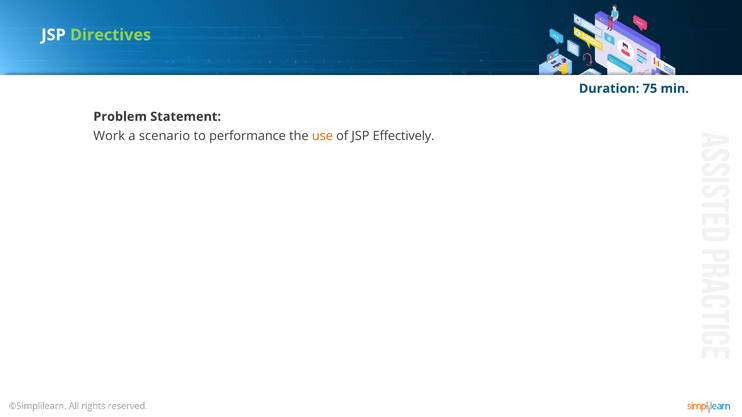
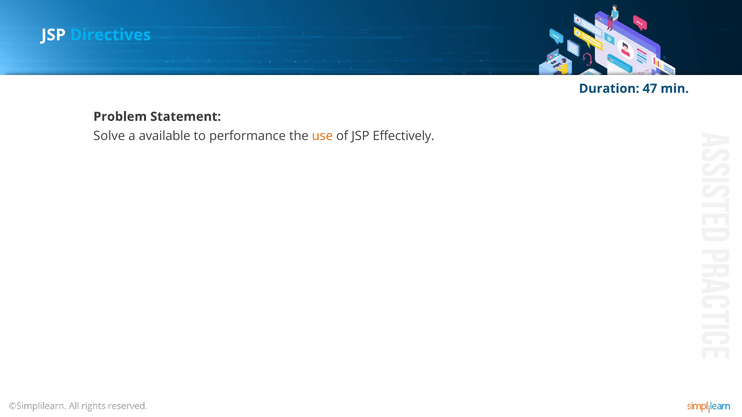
Directives colour: light green -> light blue
75: 75 -> 47
Work: Work -> Solve
scenario: scenario -> available
